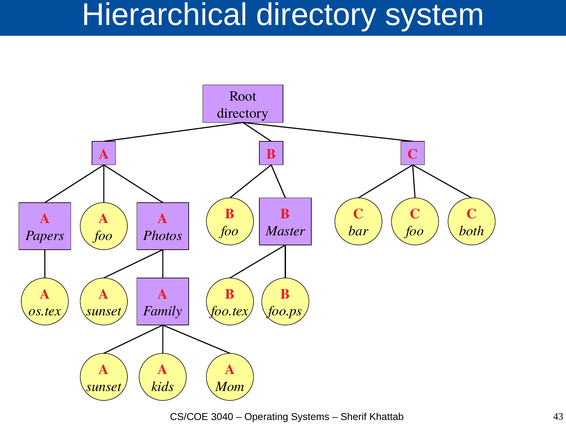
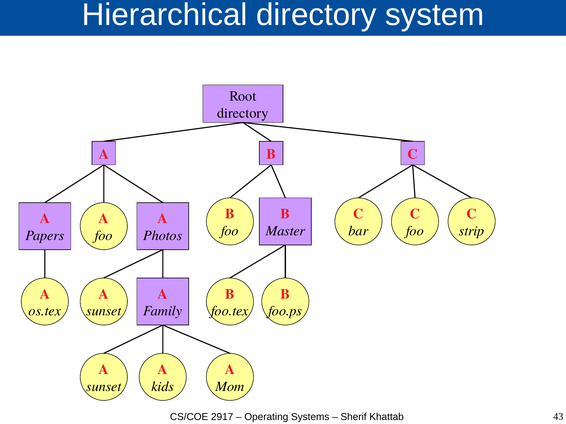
both: both -> strip
3040: 3040 -> 2917
